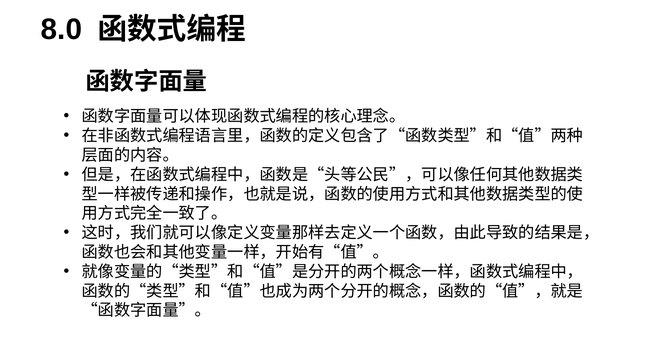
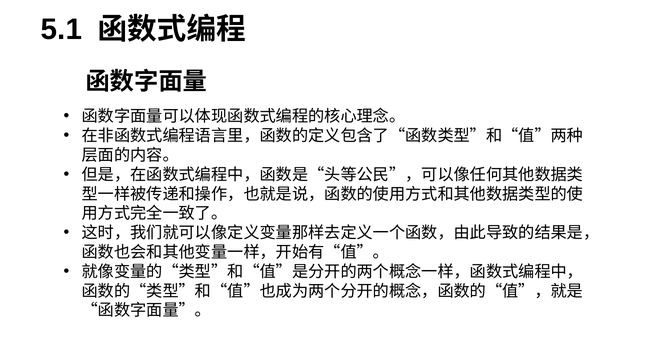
8.0: 8.0 -> 5.1
